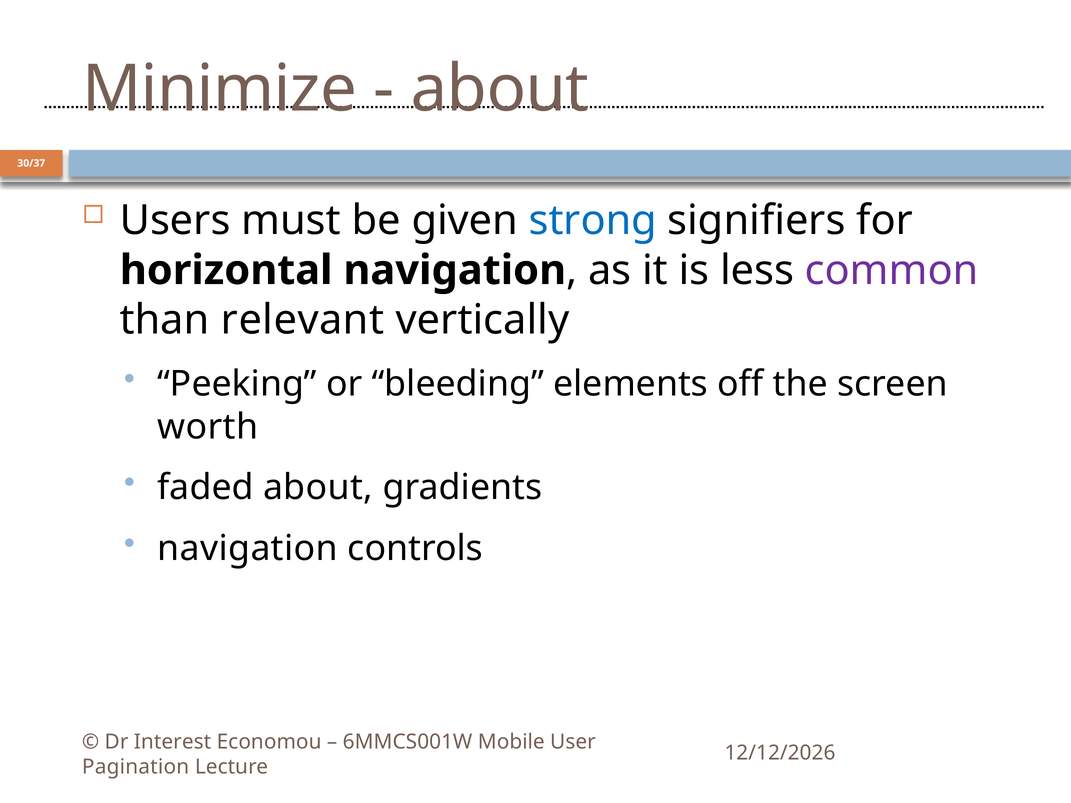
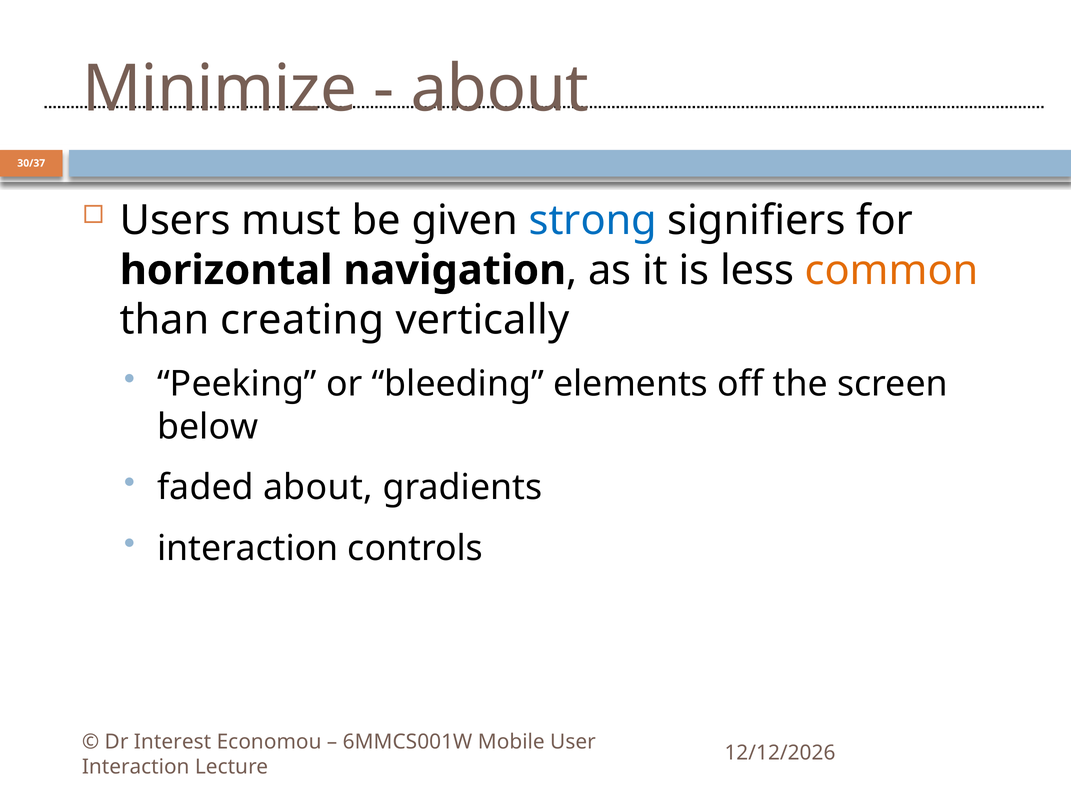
common colour: purple -> orange
relevant: relevant -> creating
worth: worth -> below
navigation at (248, 548): navigation -> interaction
Pagination at (136, 767): Pagination -> Interaction
